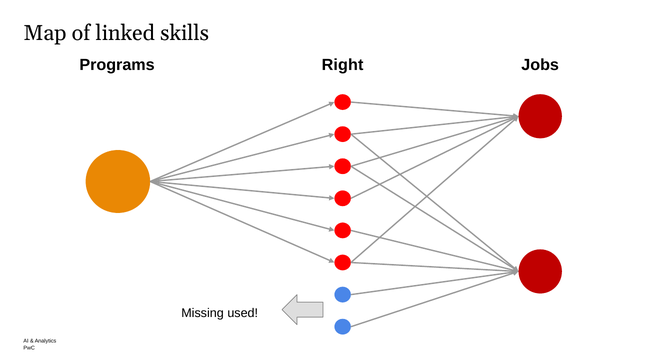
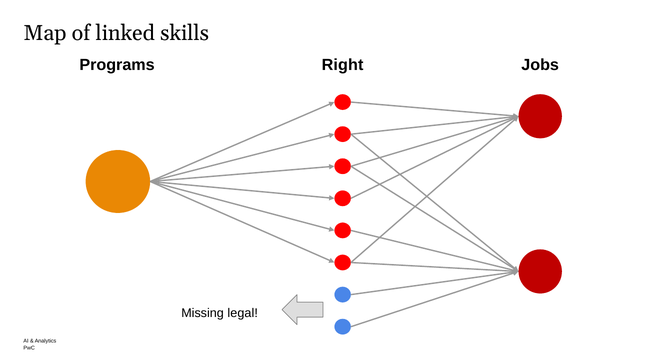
used: used -> legal
